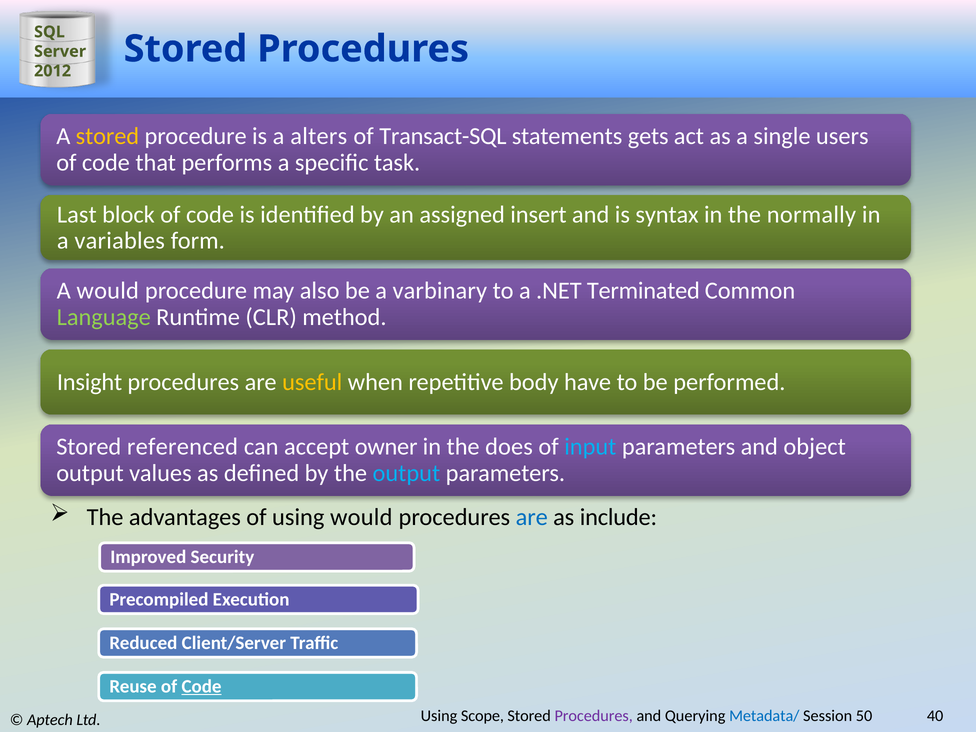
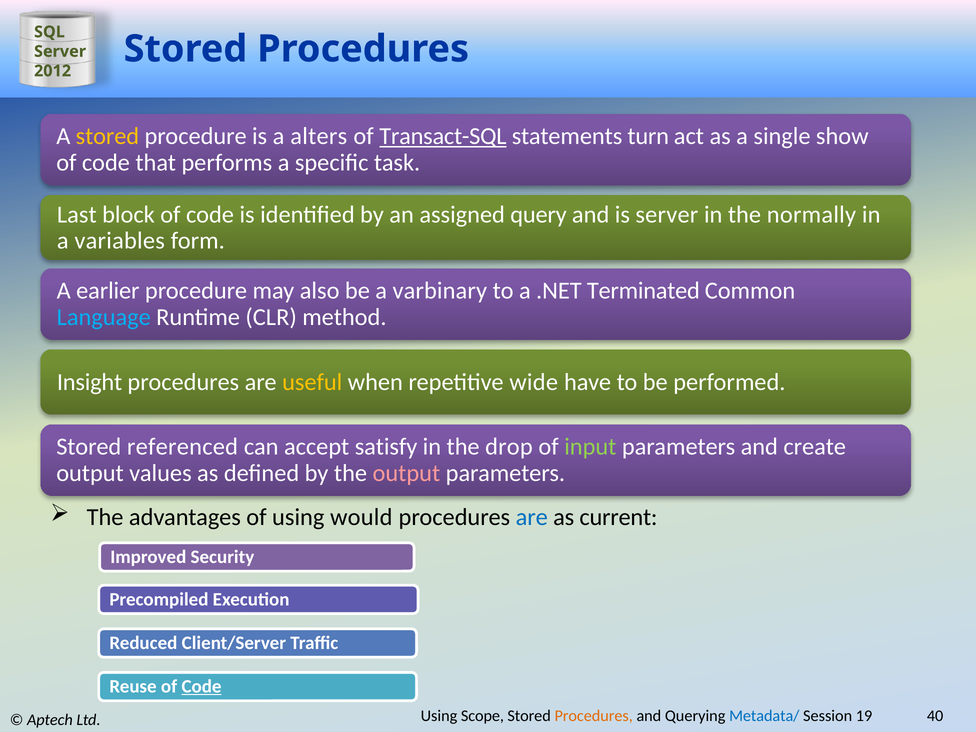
Transact-SQL underline: none -> present
gets: gets -> turn
users: users -> show
insert: insert -> query
is syntax: syntax -> server
A would: would -> earlier
Language colour: light green -> light blue
body: body -> wide
owner: owner -> satisfy
does: does -> drop
input colour: light blue -> light green
object: object -> create
output at (406, 473) colour: light blue -> pink
include: include -> current
Procedures at (594, 716) colour: purple -> orange
50: 50 -> 19
